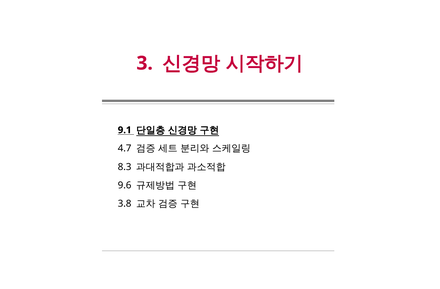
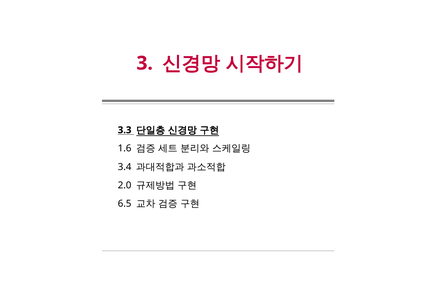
9.1: 9.1 -> 3.3
4.7: 4.7 -> 1.6
8.3: 8.3 -> 3.4
9.6: 9.6 -> 2.0
3.8: 3.8 -> 6.5
